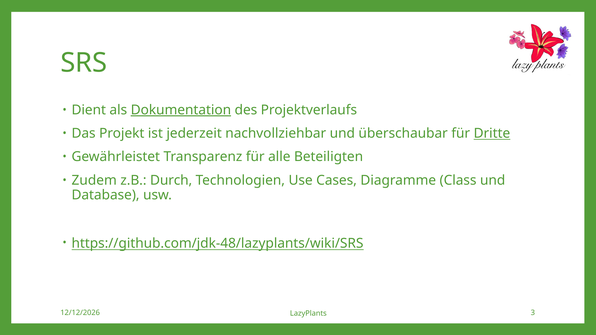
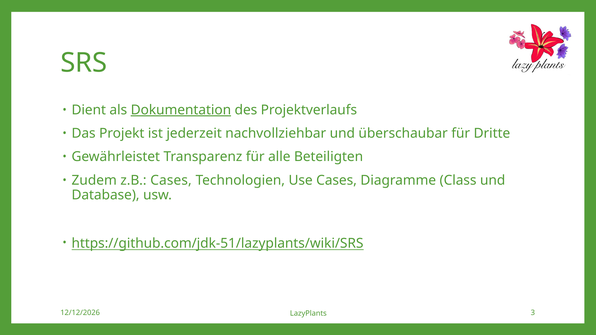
Dritte underline: present -> none
z.B Durch: Durch -> Cases
https://github.com/jdk-48/lazyplants/wiki/SRS: https://github.com/jdk-48/lazyplants/wiki/SRS -> https://github.com/jdk-51/lazyplants/wiki/SRS
